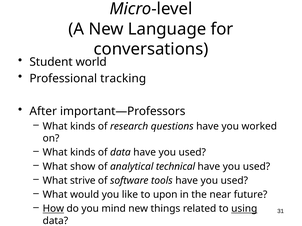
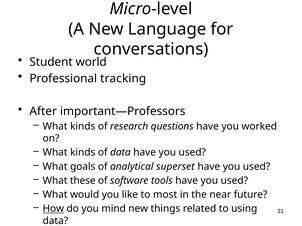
show: show -> goals
technical: technical -> superset
strive: strive -> these
upon: upon -> most
using underline: present -> none
